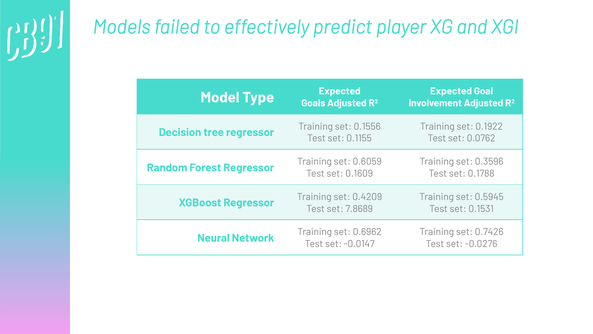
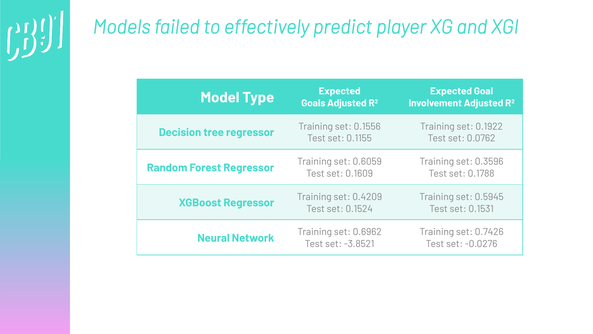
7.8689: 7.8689 -> 0.1524
-0.0147: -0.0147 -> -3.8521
